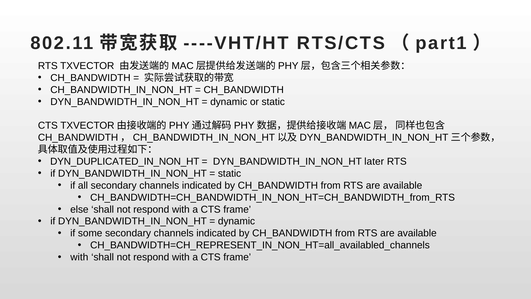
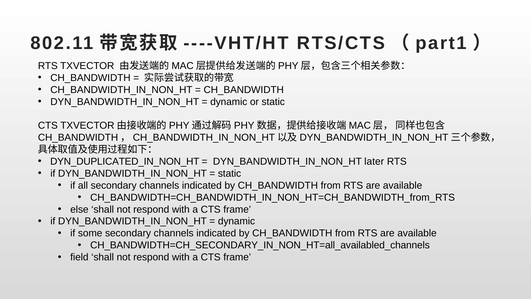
CH_BANDWIDTH=CH_REPRESENT_IN_NON_HT=all_availabled_channels: CH_BANDWIDTH=CH_REPRESENT_IN_NON_HT=all_availabled_channels -> CH_BANDWIDTH=CH_SECONDARY_IN_NON_HT=all_availabled_channels
with at (79, 257): with -> field
